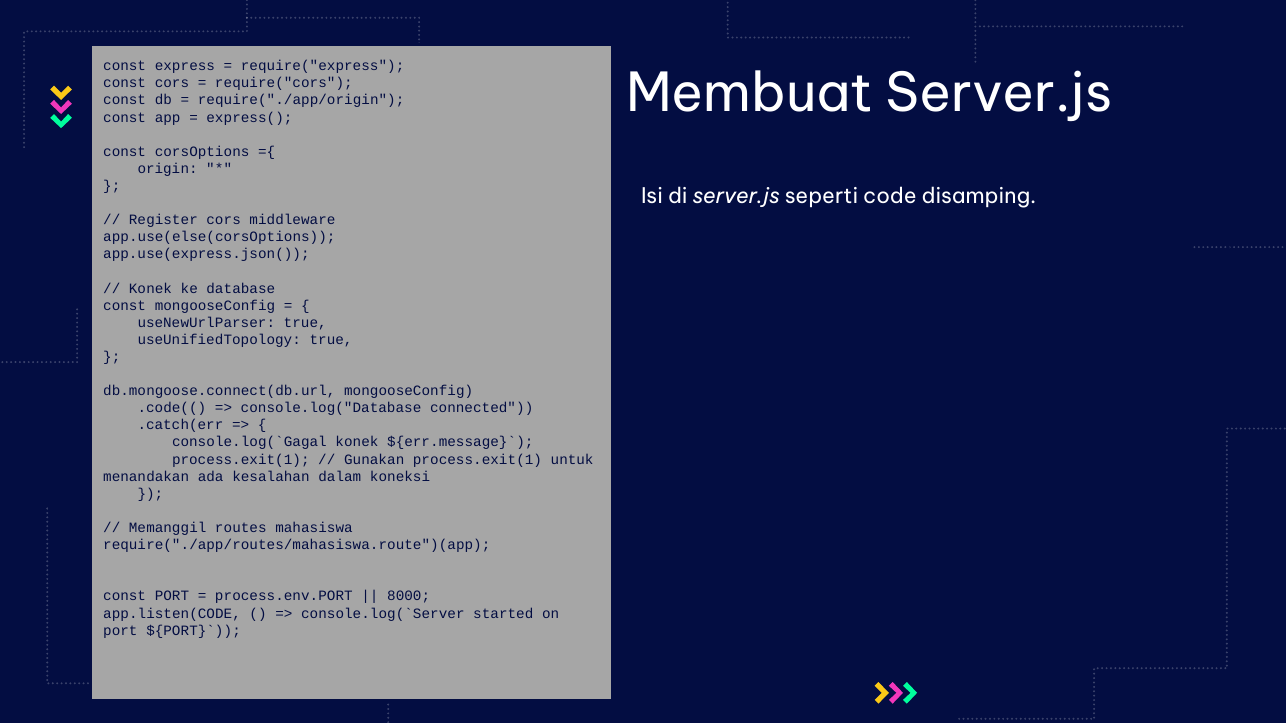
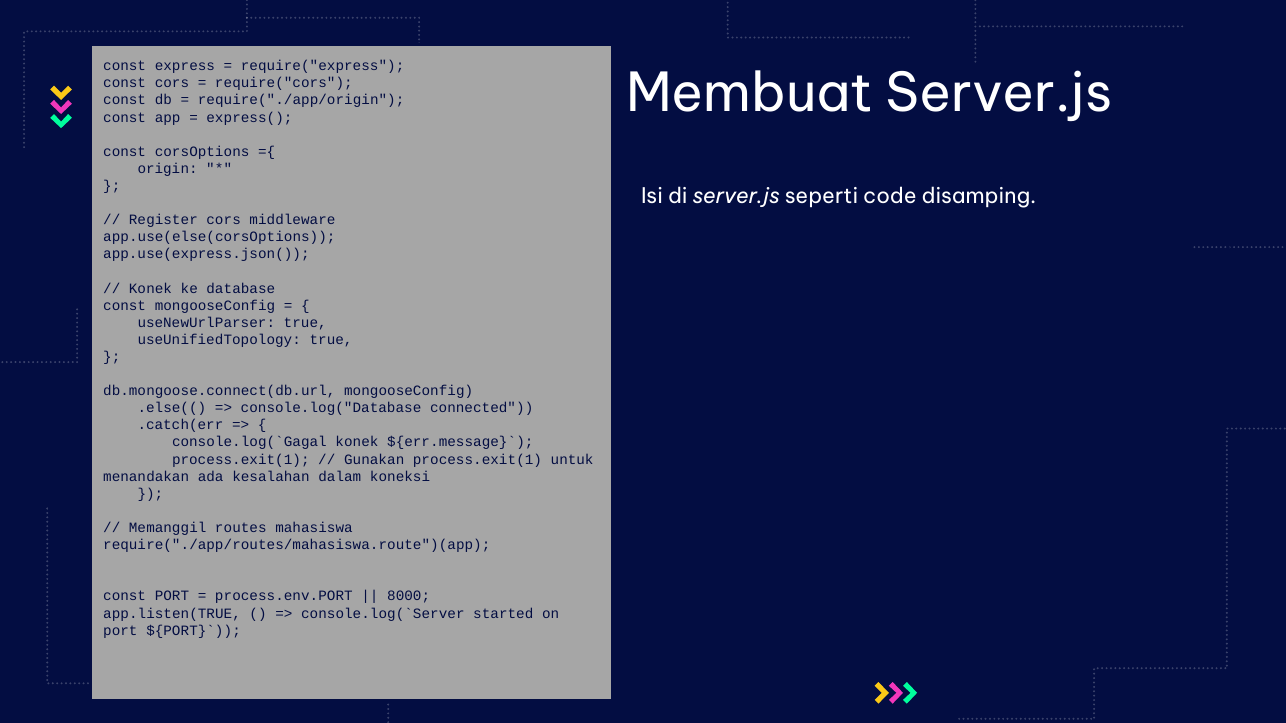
.code((: .code(( -> .else((
app.listen(CODE: app.listen(CODE -> app.listen(TRUE
